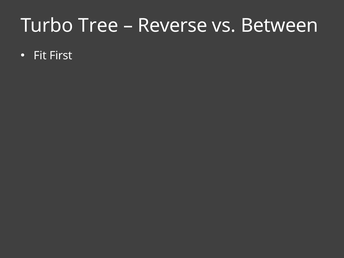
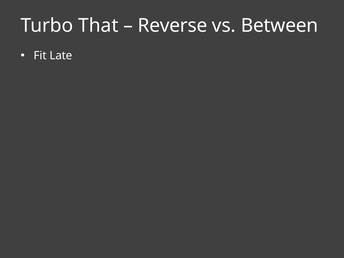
Tree: Tree -> That
First: First -> Late
